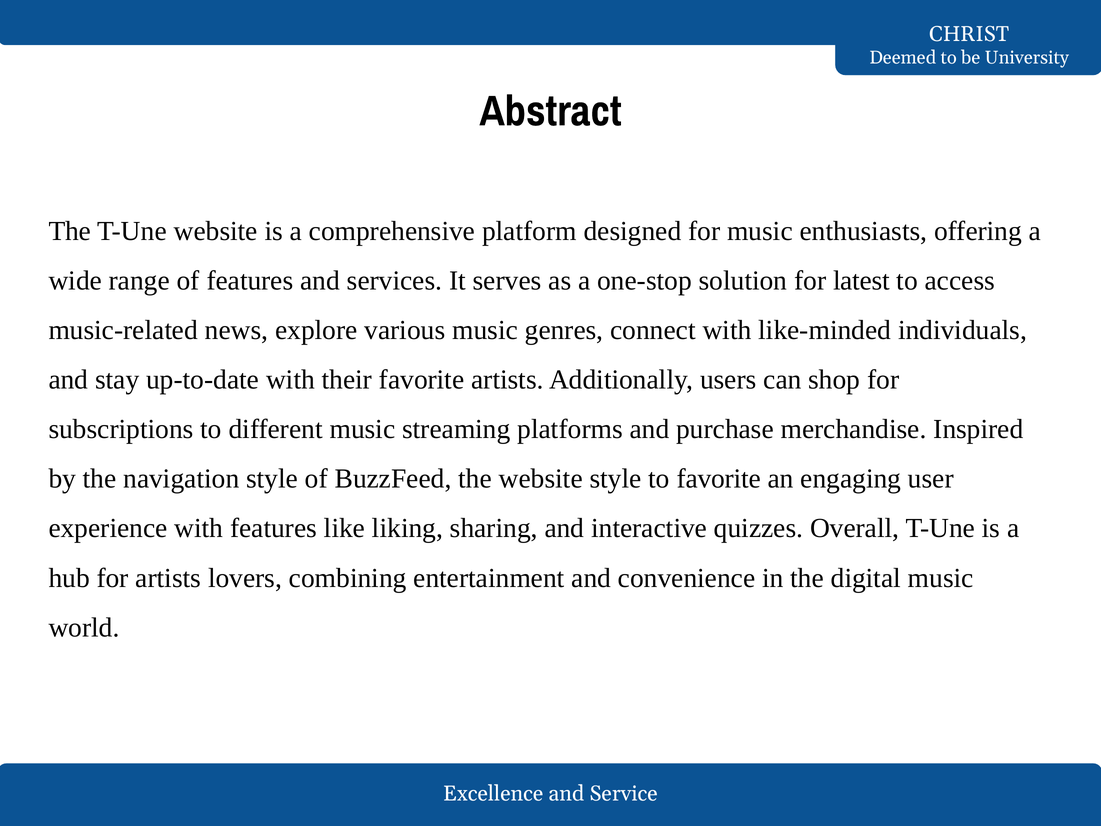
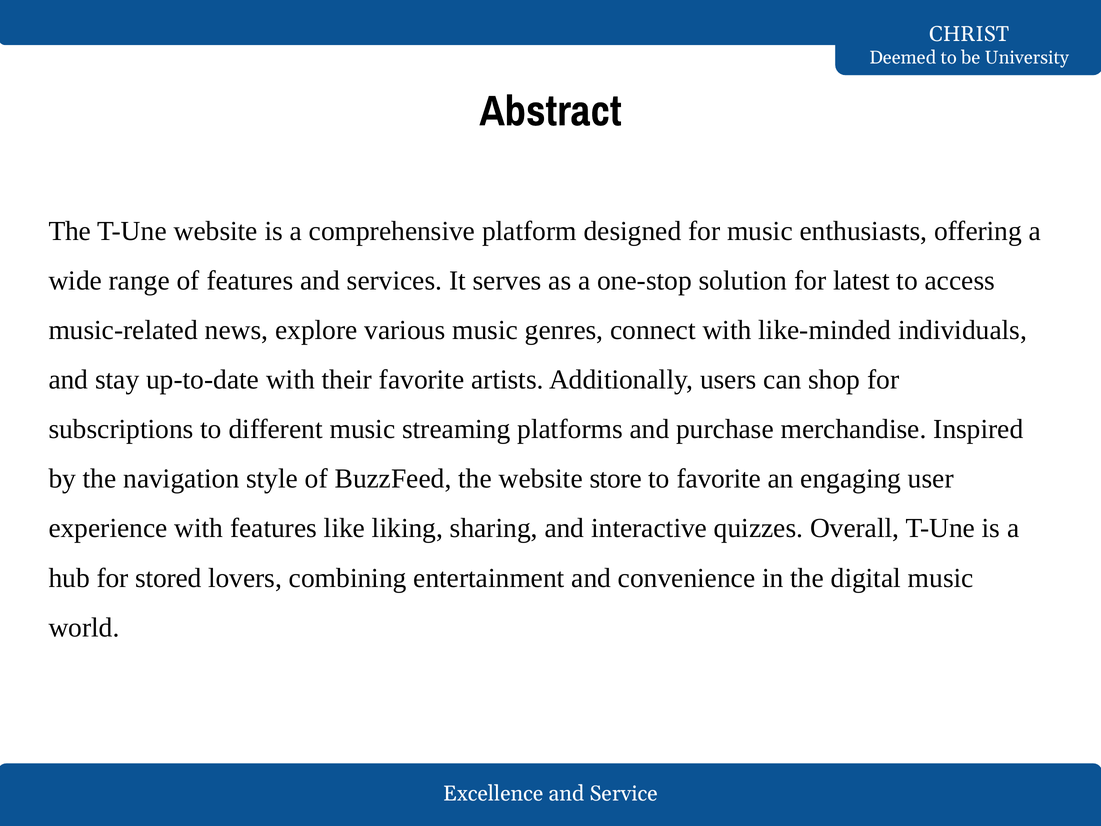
website style: style -> store
for artists: artists -> stored
